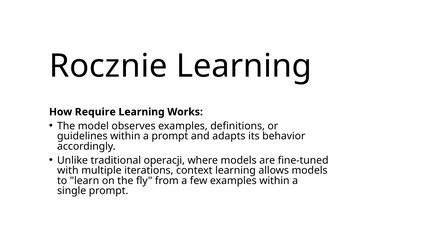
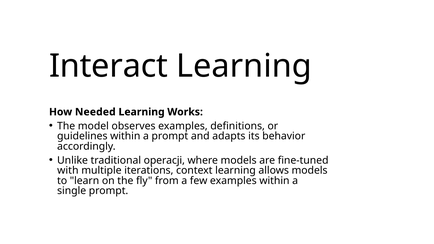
Rocznie: Rocznie -> Interact
Require: Require -> Needed
